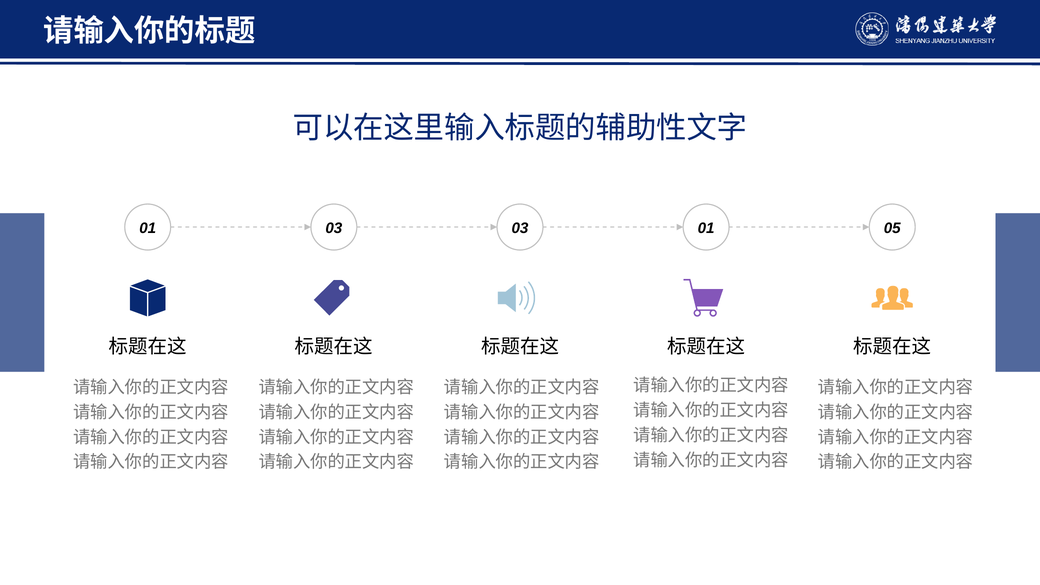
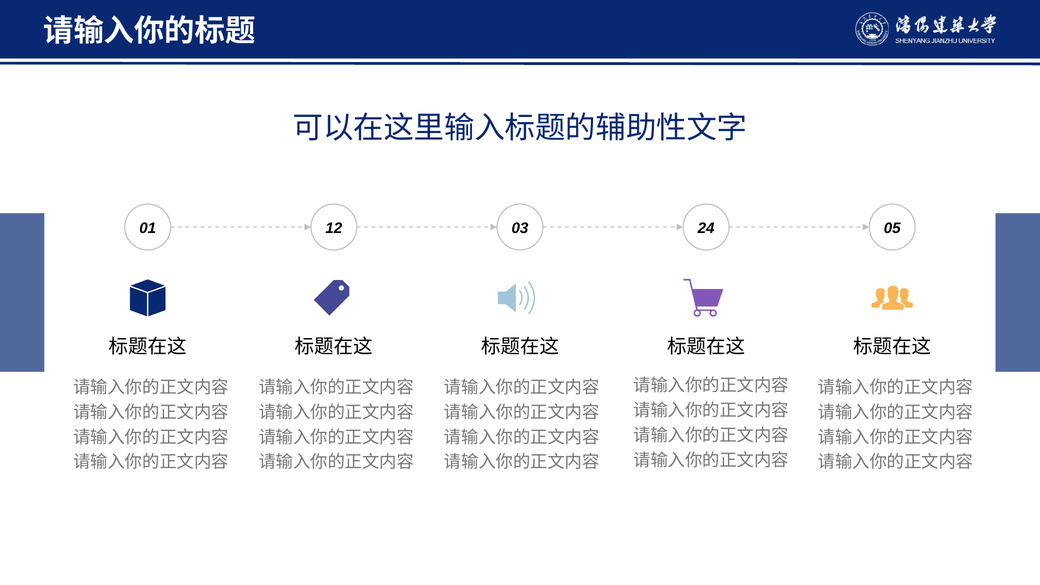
01 03: 03 -> 12
03 01: 01 -> 24
